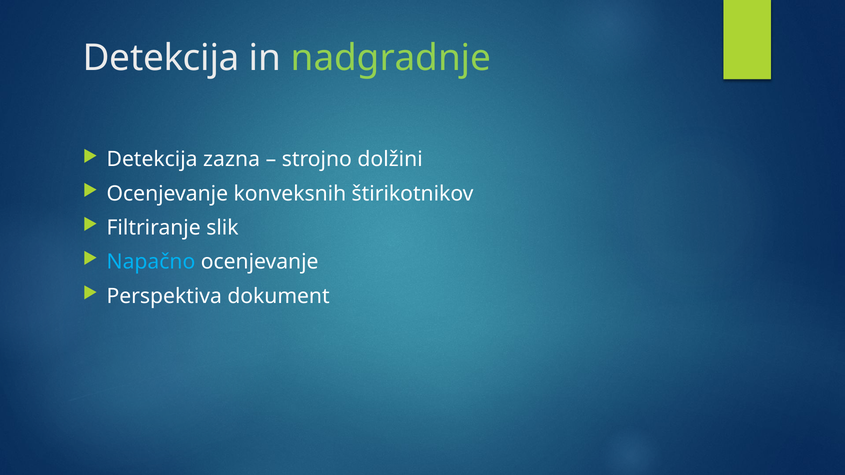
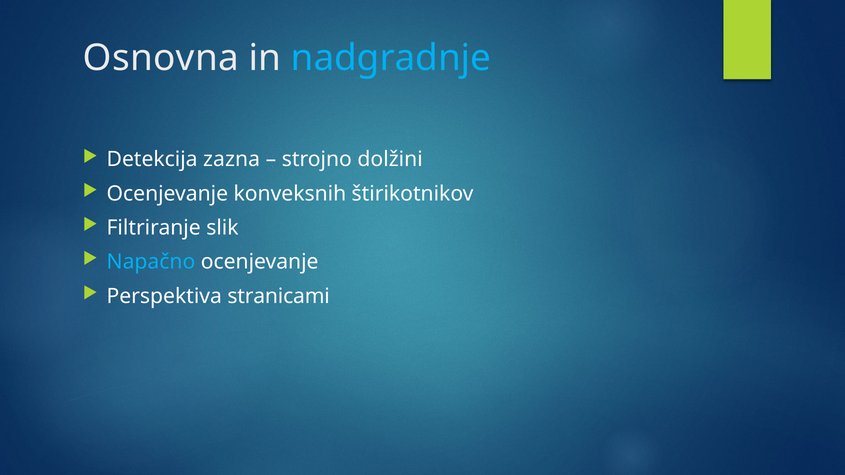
Detekcija at (161, 58): Detekcija -> Osnovna
nadgradnje colour: light green -> light blue
dokument: dokument -> stranicami
